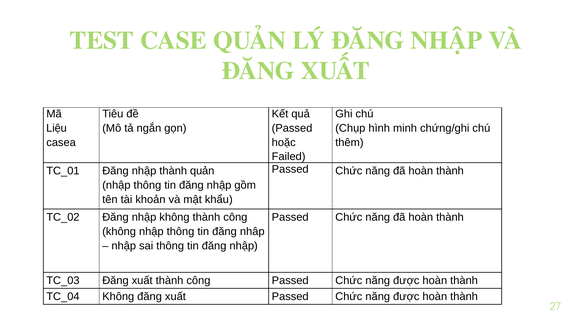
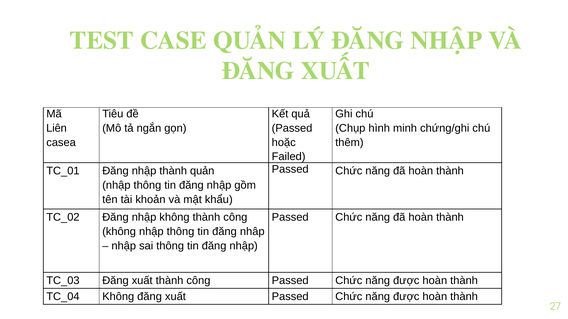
Liệu: Liệu -> Liên
